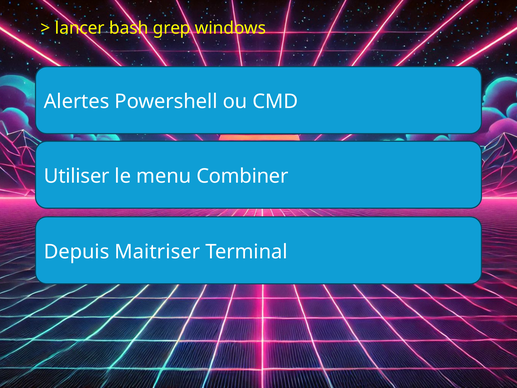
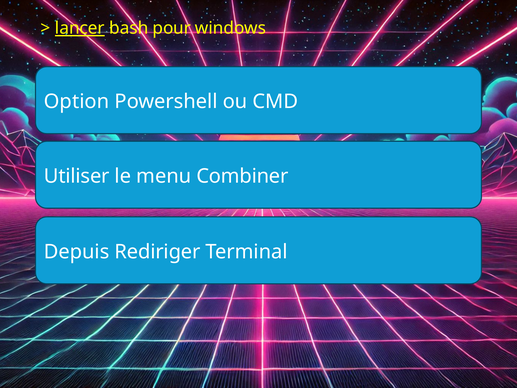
lancer underline: none -> present
grep: grep -> pour
Alertes: Alertes -> Option
Maitriser: Maitriser -> Rediriger
